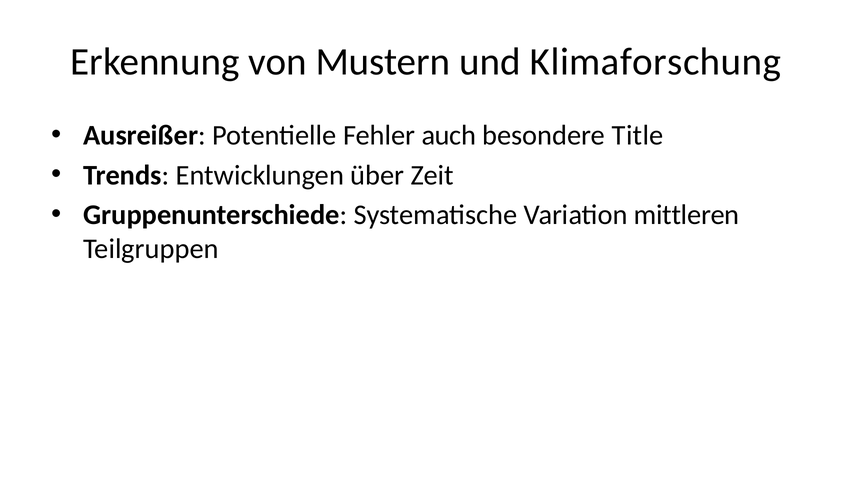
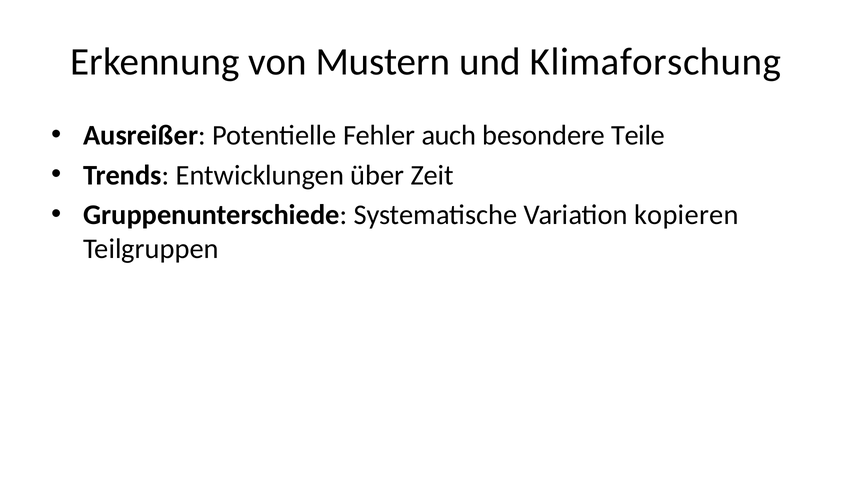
Title: Title -> Teile
mittleren: mittleren -> kopieren
